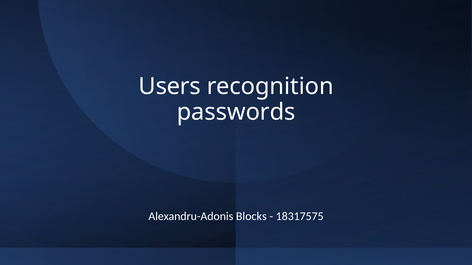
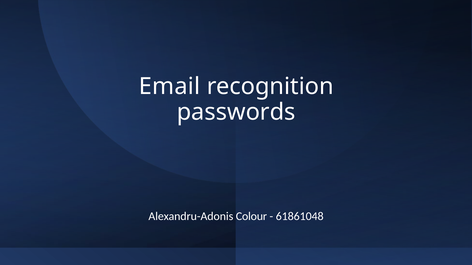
Users: Users -> Email
Blocks: Blocks -> Colour
18317575: 18317575 -> 61861048
